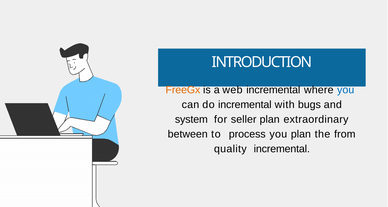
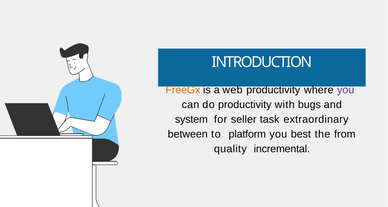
web incremental: incremental -> productivity
you at (346, 90) colour: blue -> purple
do incremental: incremental -> productivity
seller plan: plan -> task
process: process -> platform
you plan: plan -> best
